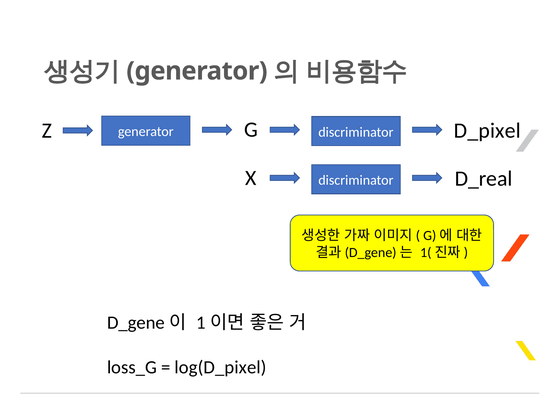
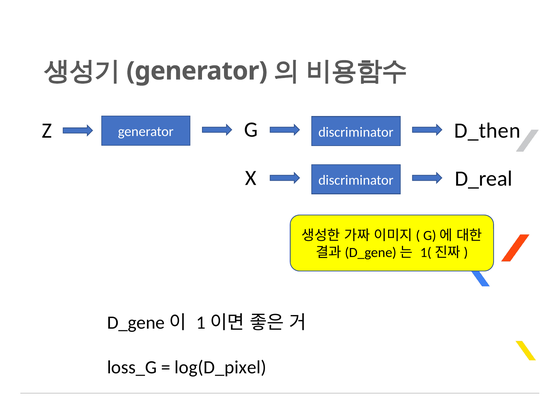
D_pixel: D_pixel -> D_then
